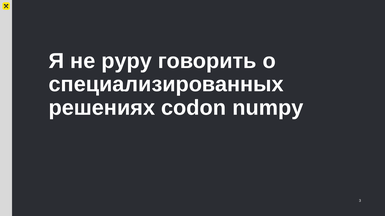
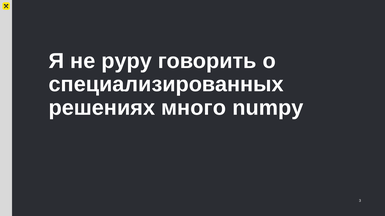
codon: codon -> много
